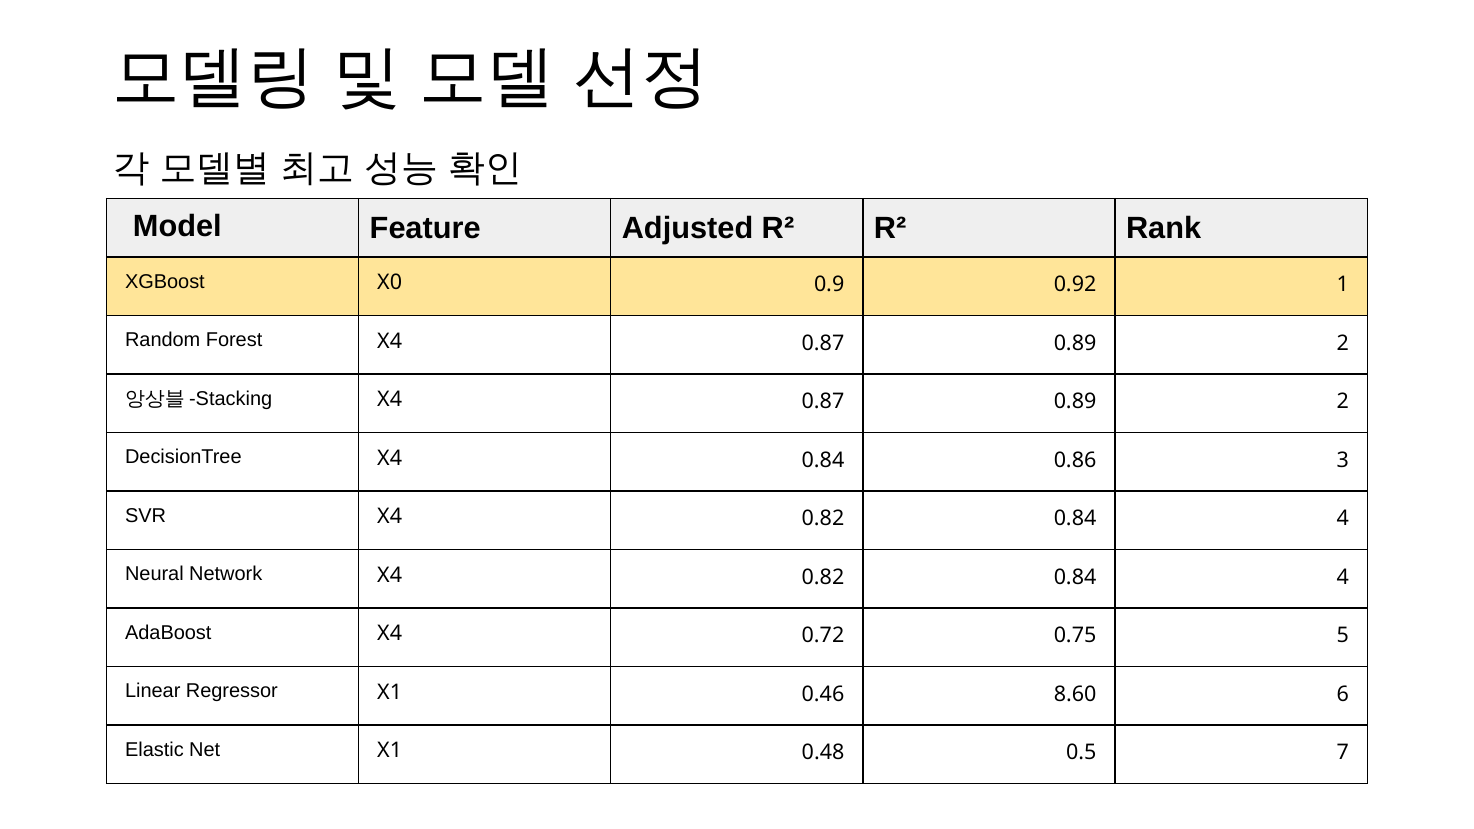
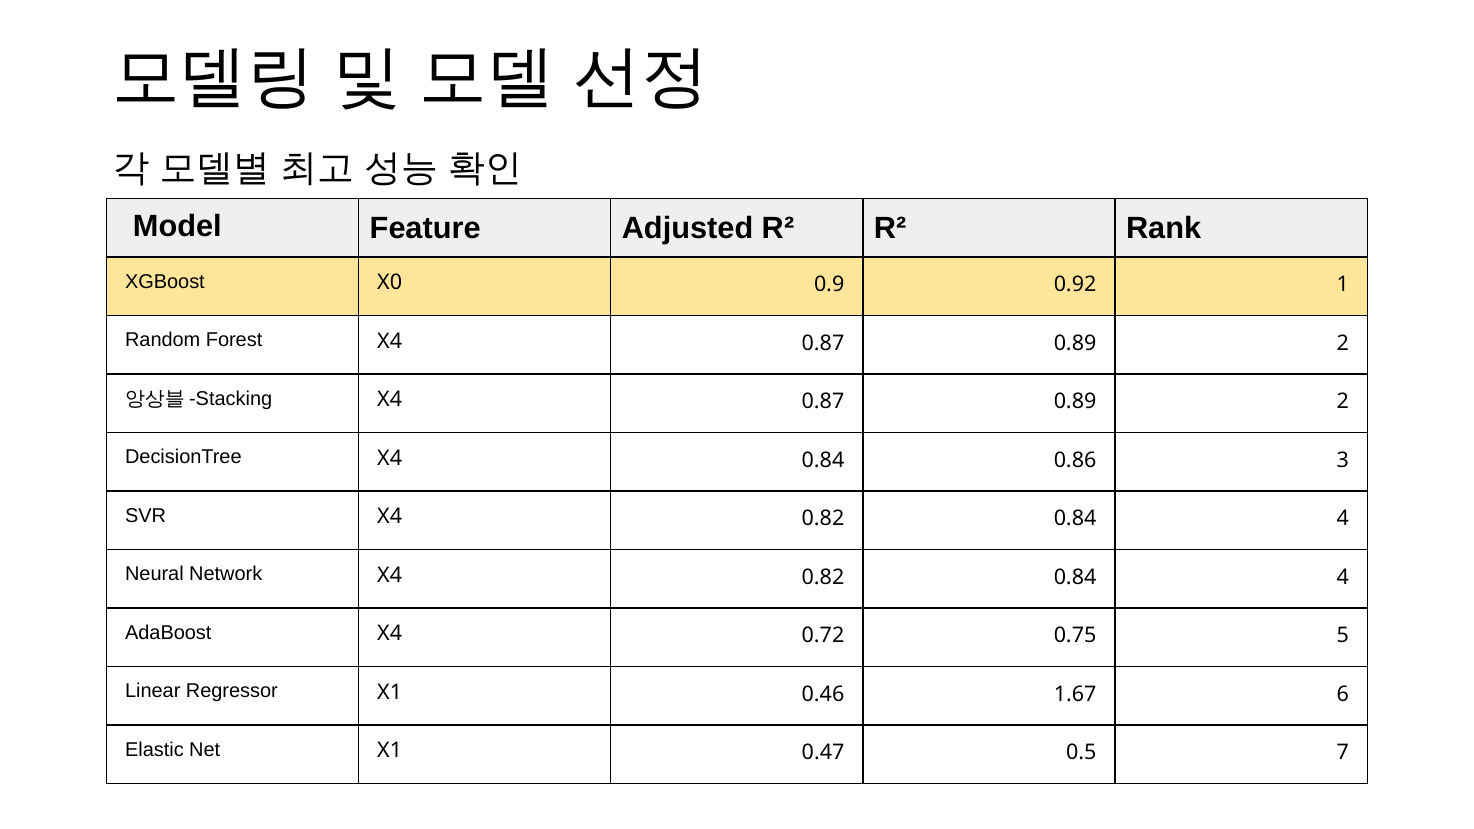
8.60: 8.60 -> 1.67
0.48: 0.48 -> 0.47
